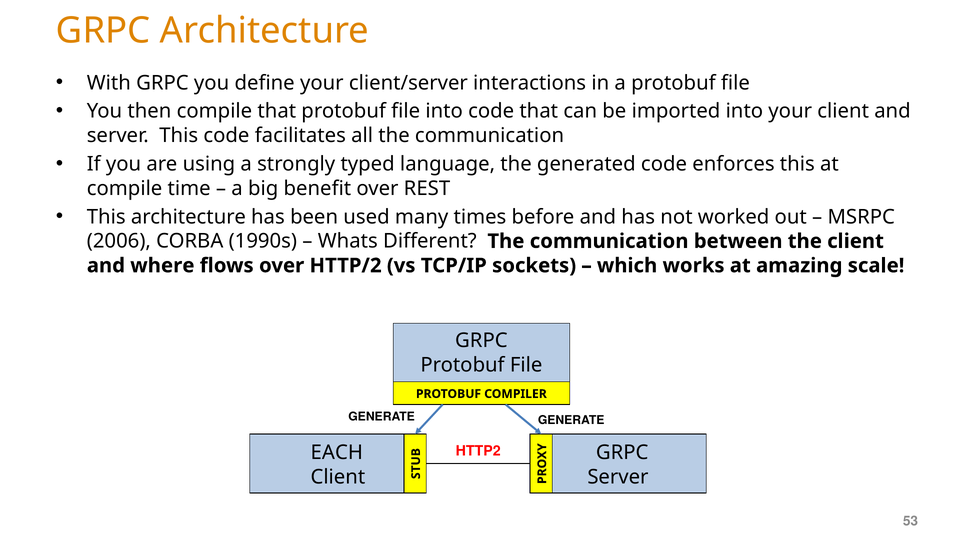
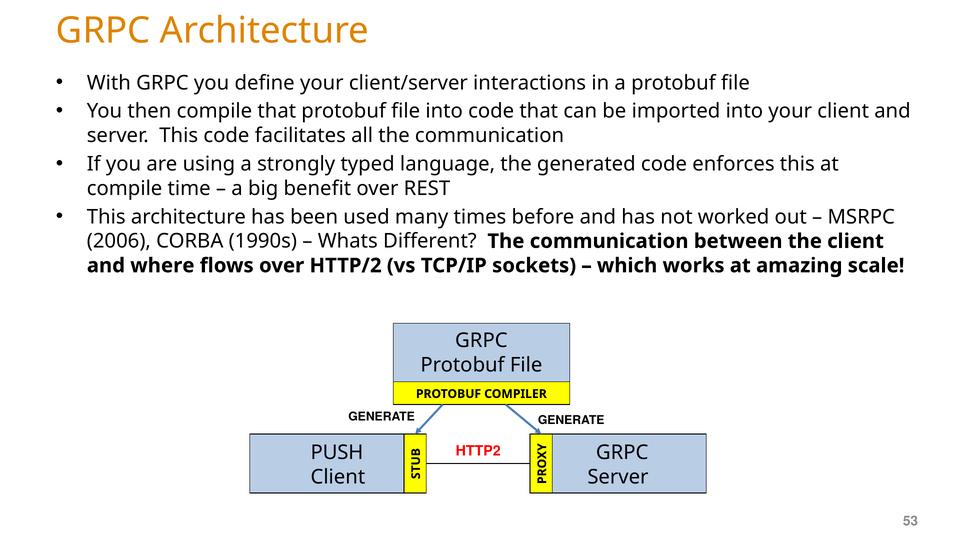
EACH: EACH -> PUSH
